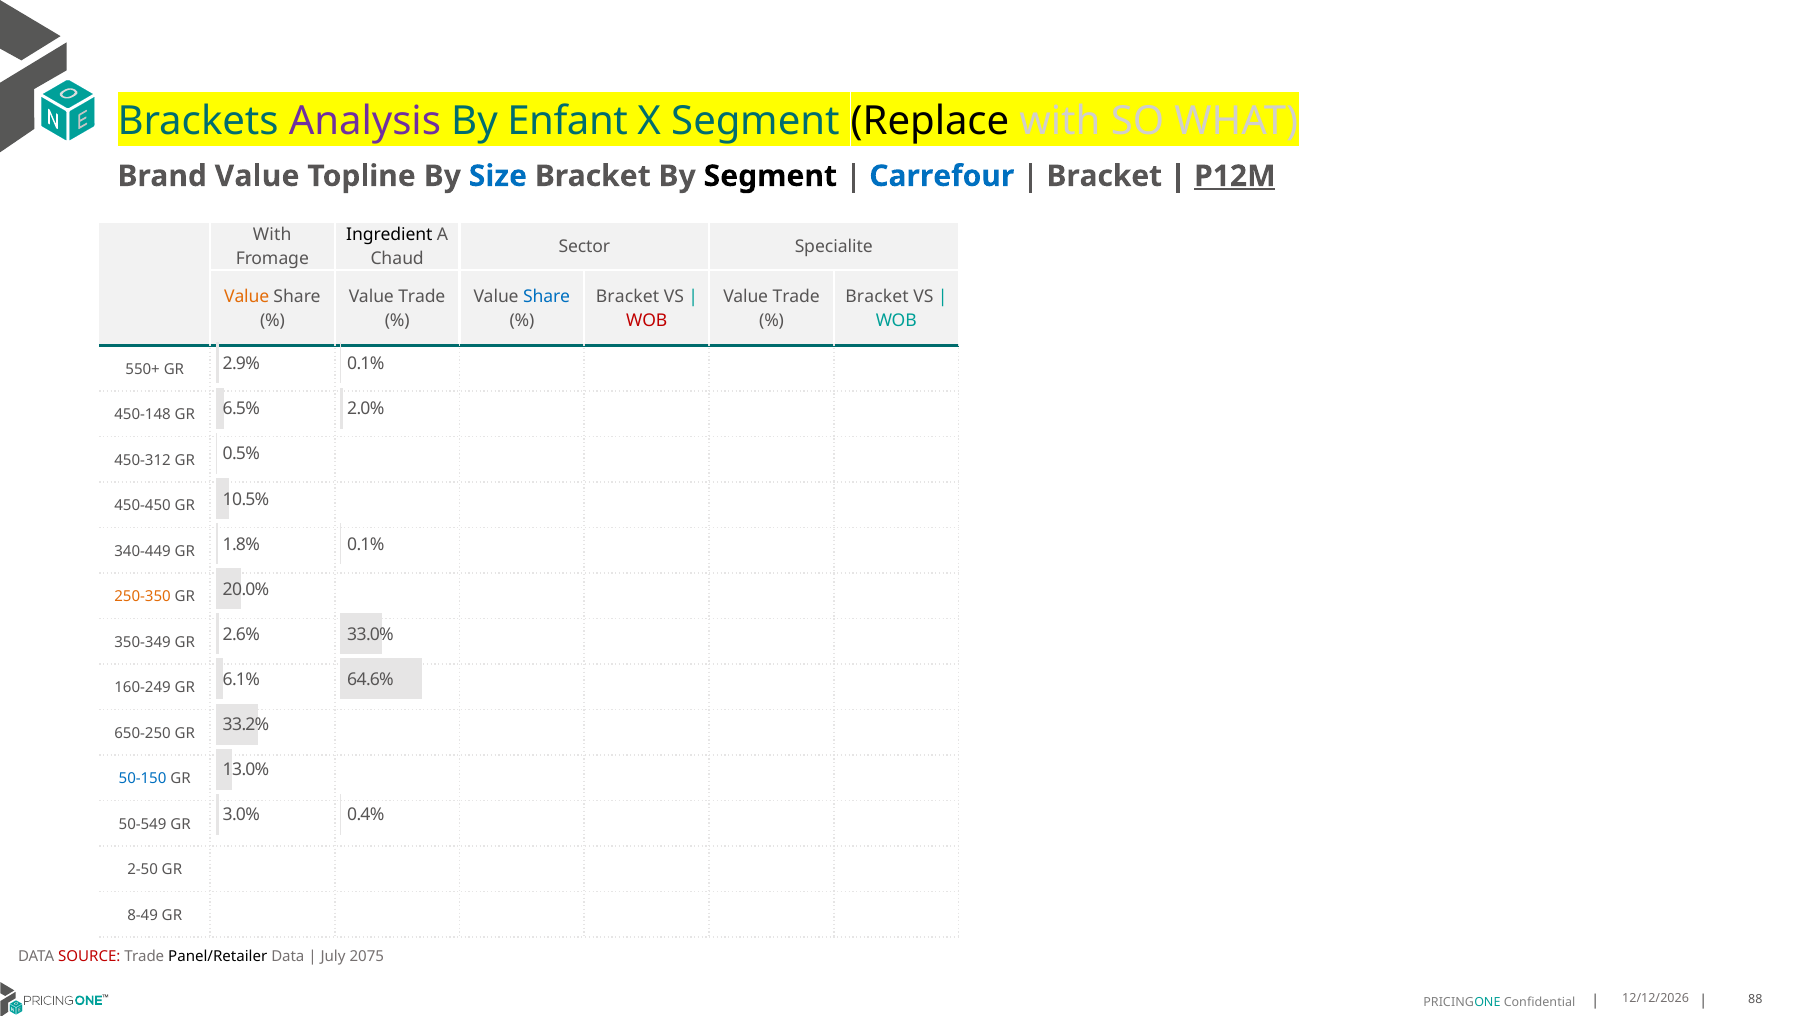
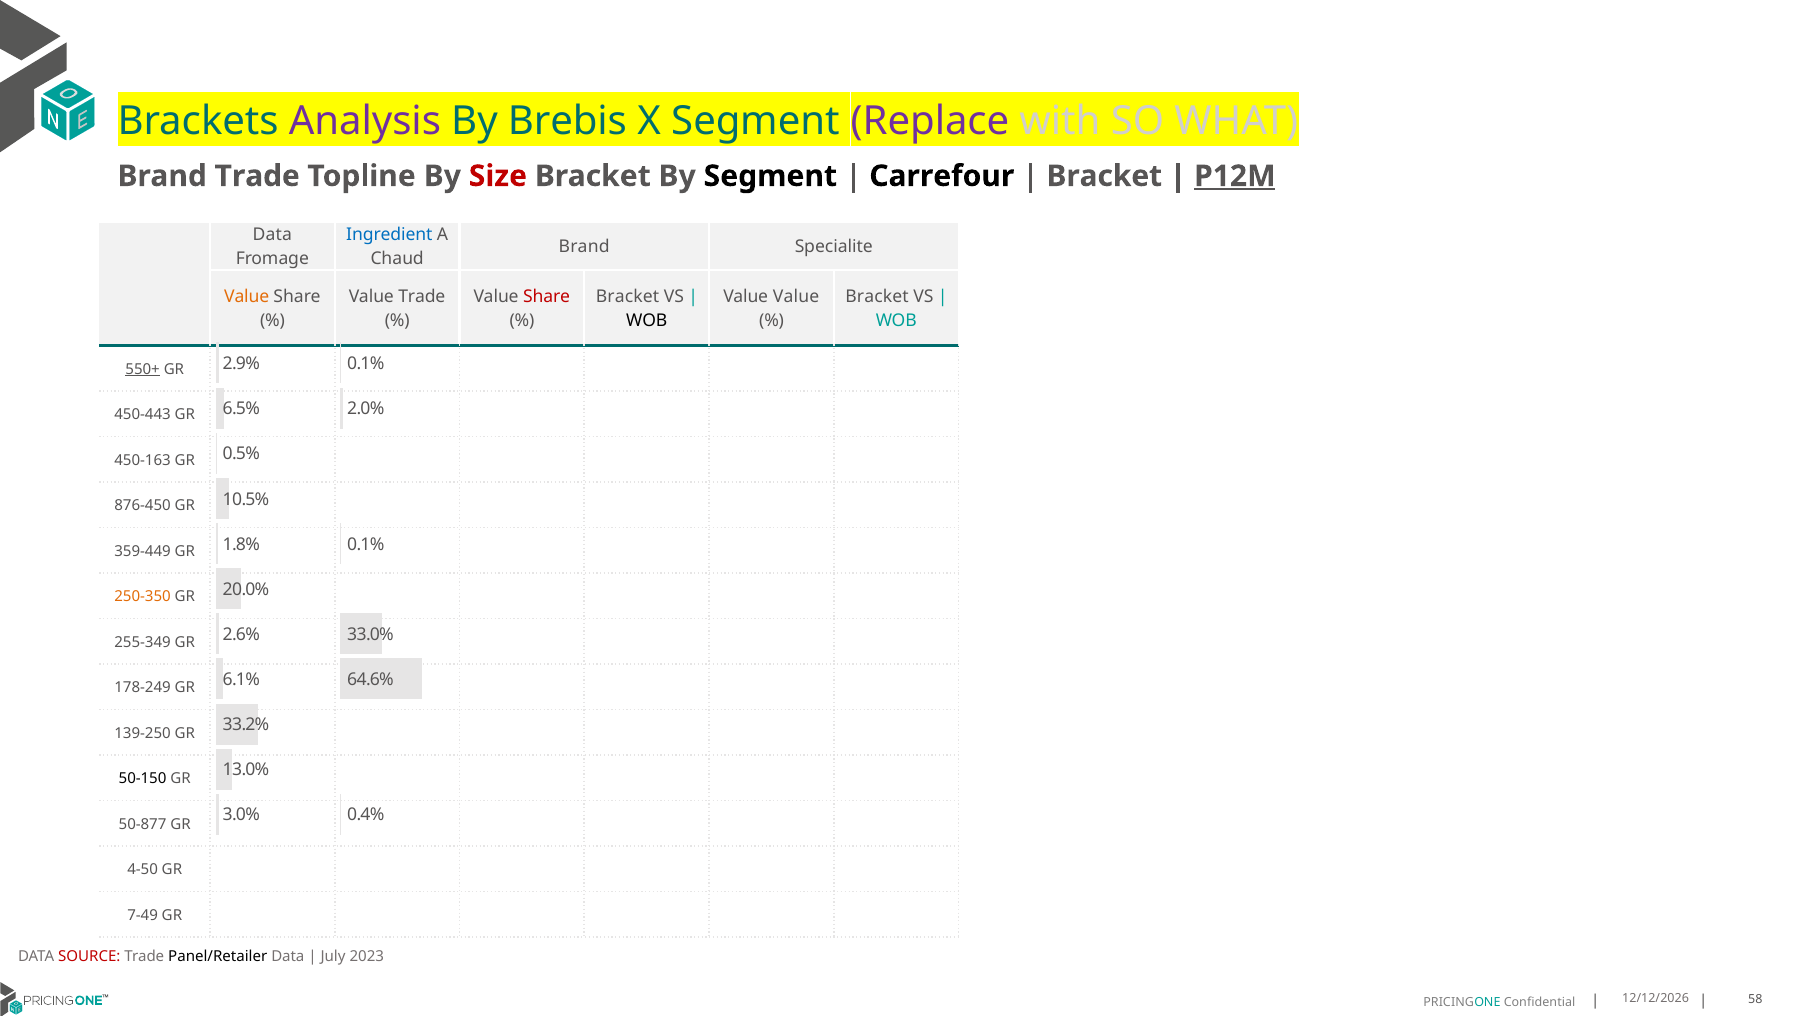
Enfant: Enfant -> Brebis
Replace colour: black -> purple
Brand Value: Value -> Trade
Size colour: blue -> red
Carrefour colour: blue -> black
With at (272, 235): With -> Data
Ingredient colour: black -> blue
Sector at (584, 247): Sector -> Brand
Share at (547, 297) colour: blue -> red
Trade at (796, 297): Trade -> Value
WOB at (647, 320) colour: red -> black
550+ underline: none -> present
450-148: 450-148 -> 450-443
450-312: 450-312 -> 450-163
450-450: 450-450 -> 876-450
340-449: 340-449 -> 359-449
350-349: 350-349 -> 255-349
160-249: 160-249 -> 178-249
650-250: 650-250 -> 139-250
50-150 colour: blue -> black
50-549: 50-549 -> 50-877
2-50: 2-50 -> 4-50
8-49: 8-49 -> 7-49
2075: 2075 -> 2023
88: 88 -> 58
